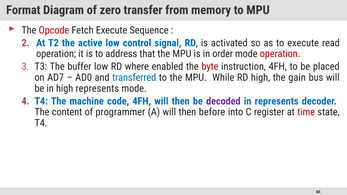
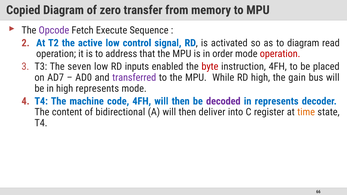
Format: Format -> Copied
Opcode colour: red -> purple
to execute: execute -> diagram
buffer: buffer -> seven
where: where -> inputs
transferred colour: blue -> purple
programmer: programmer -> bidirectional
before: before -> deliver
time colour: red -> orange
